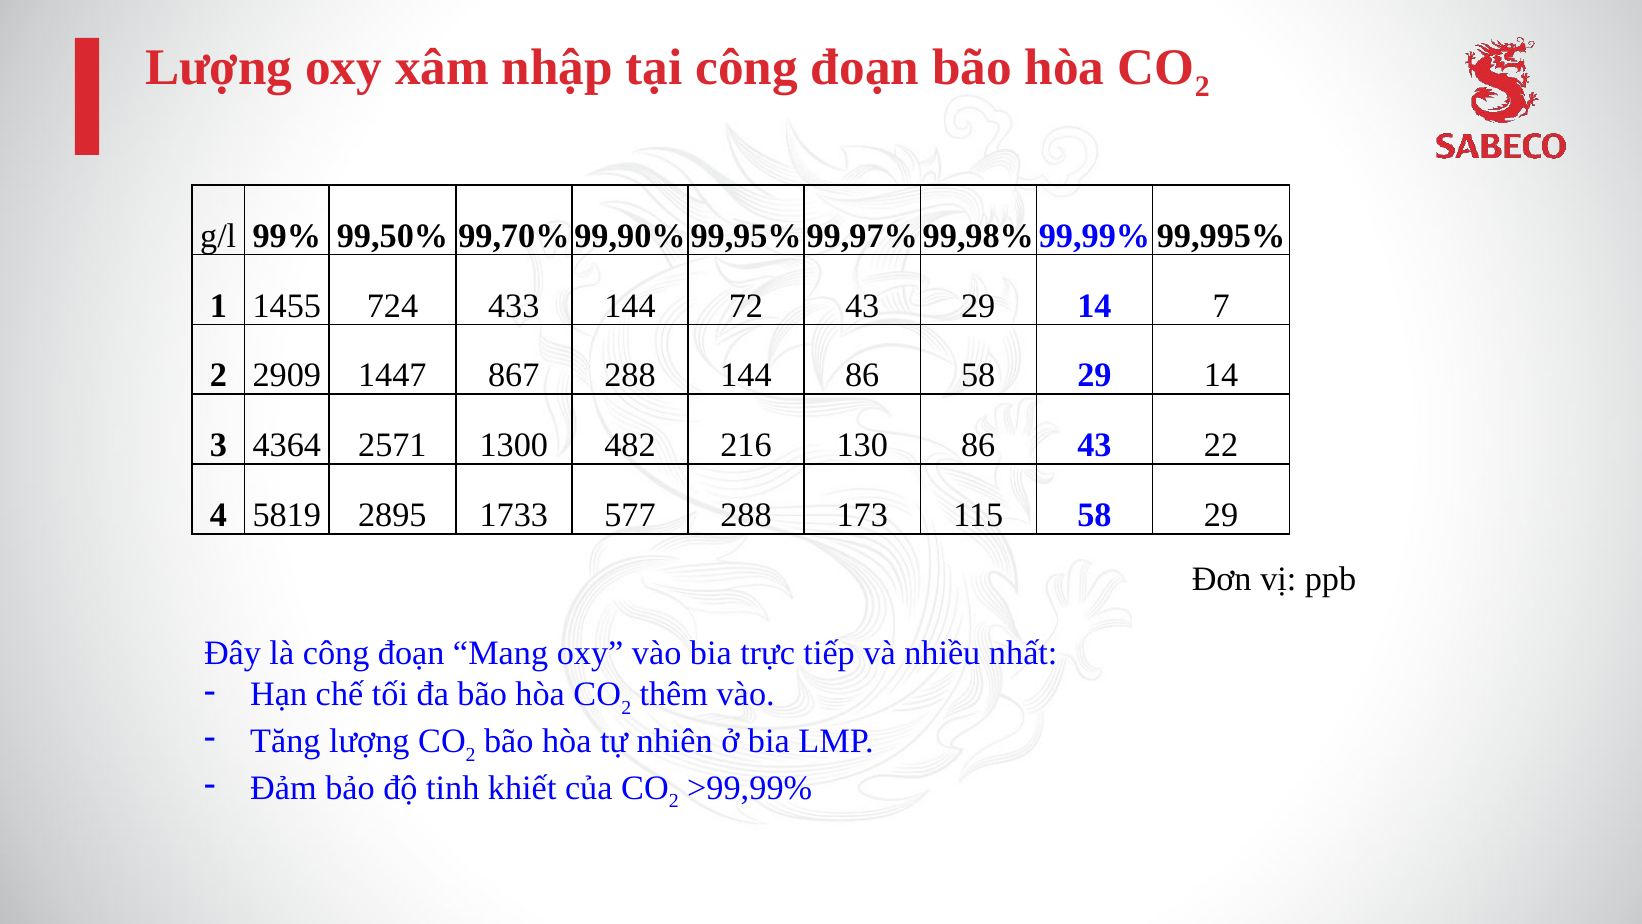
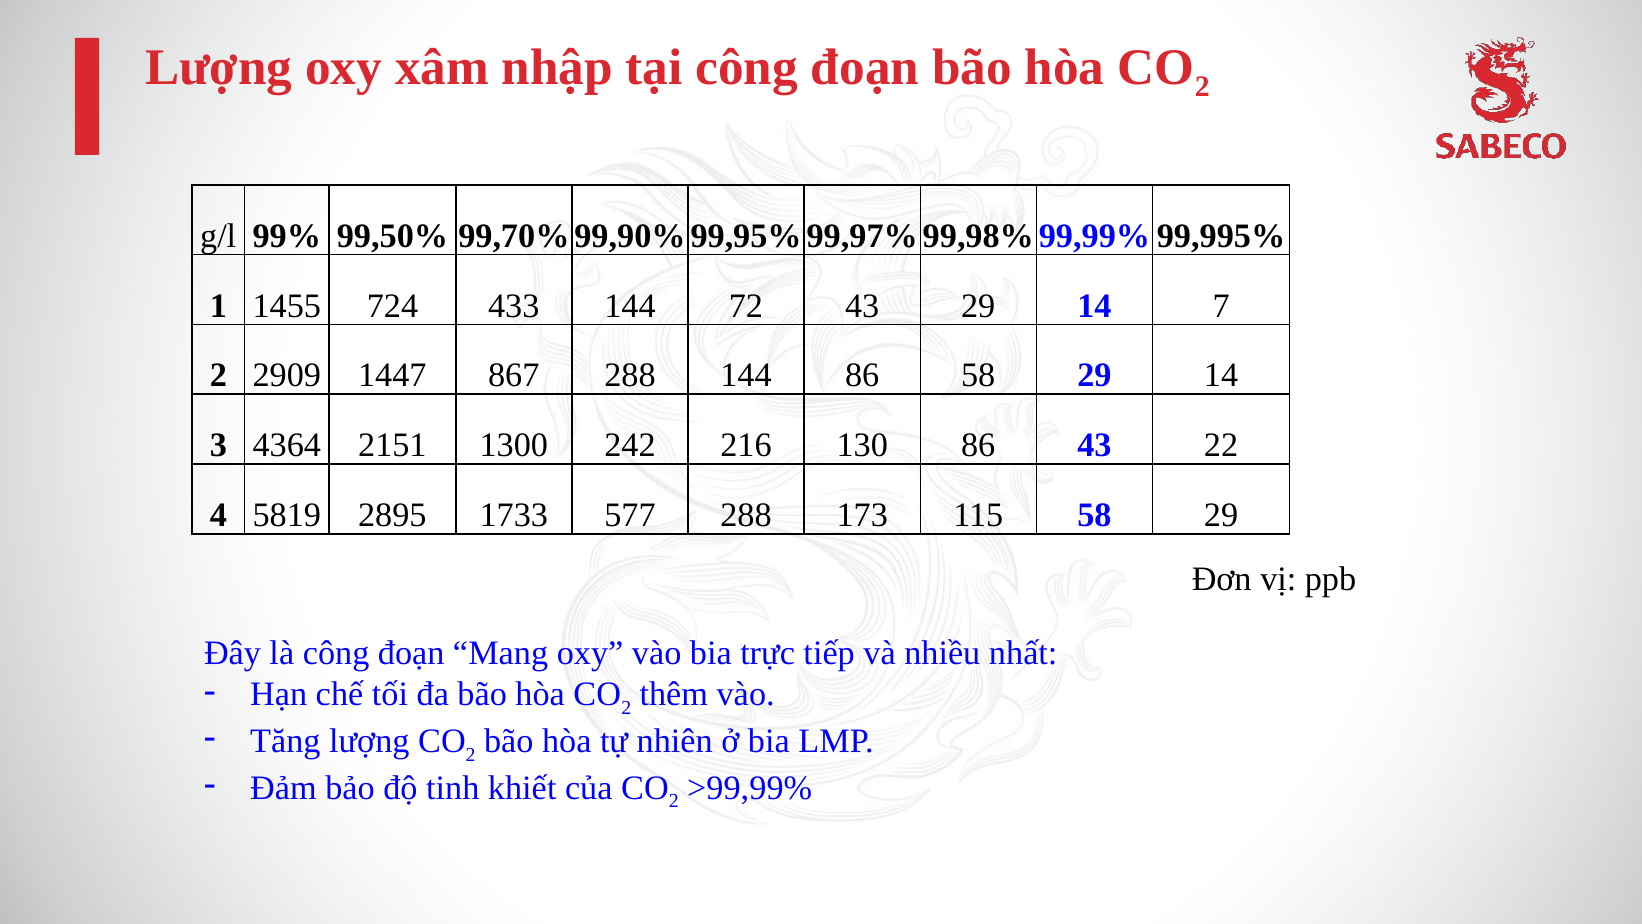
2571: 2571 -> 2151
482: 482 -> 242
